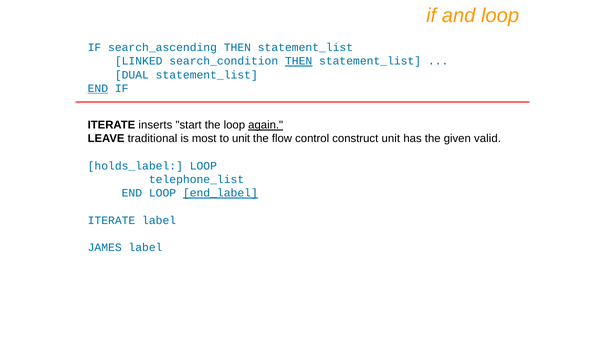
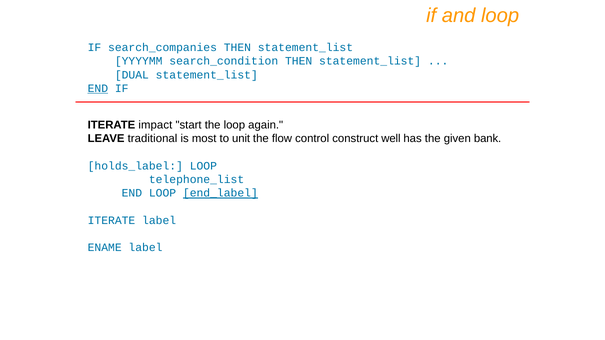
search_ascending: search_ascending -> search_companies
LINKED: LINKED -> YYYYMM
THEN at (299, 61) underline: present -> none
inserts: inserts -> impact
again underline: present -> none
construct unit: unit -> well
valid: valid -> bank
JAMES: JAMES -> ENAME
